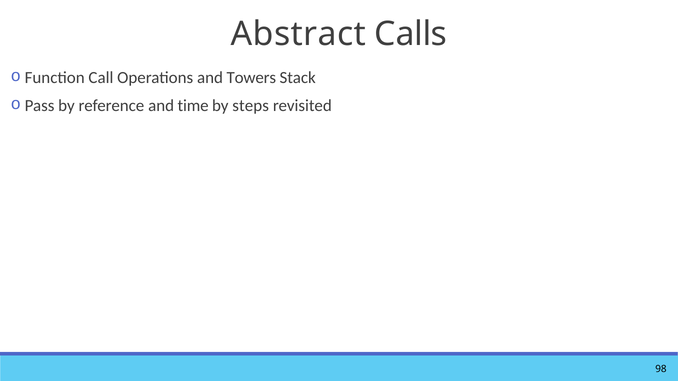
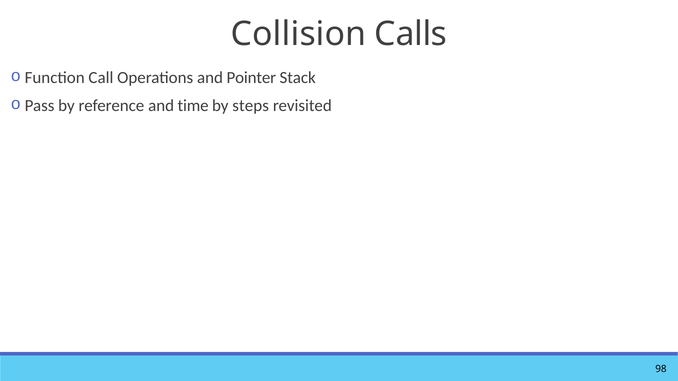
Abstract: Abstract -> Collision
Towers: Towers -> Pointer
